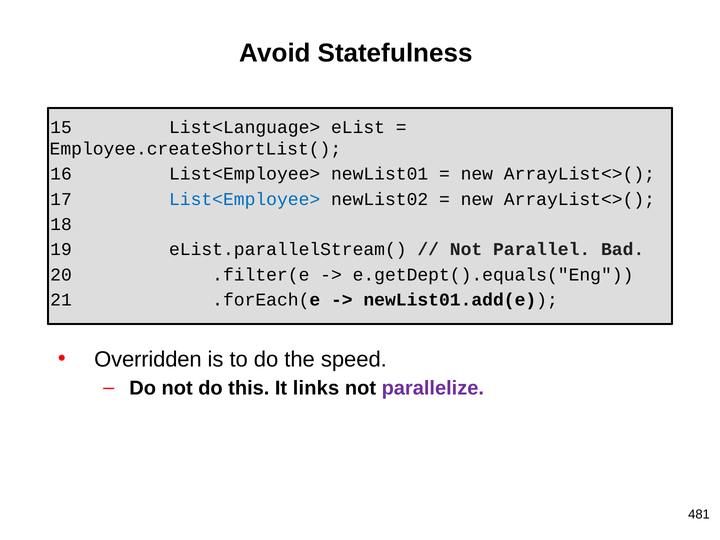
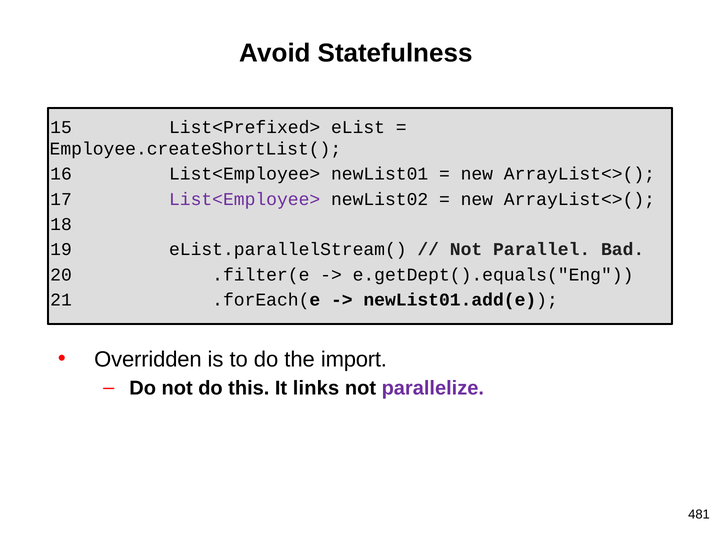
List<Language>: List<Language> -> List<Prefixed>
List<Employee> at (245, 199) colour: blue -> purple
speed: speed -> import
